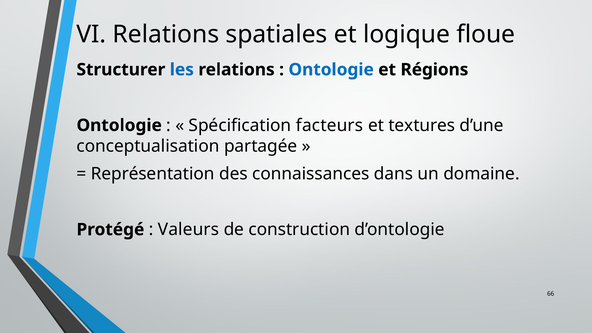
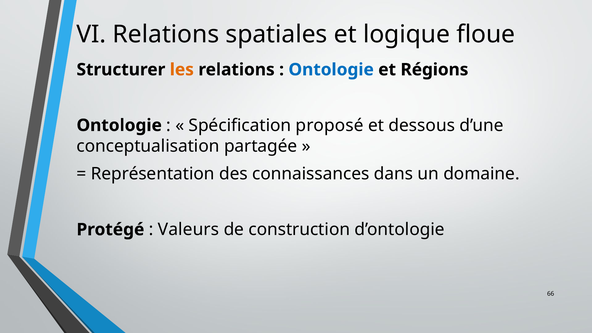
les colour: blue -> orange
facteurs: facteurs -> proposé
textures: textures -> dessous
